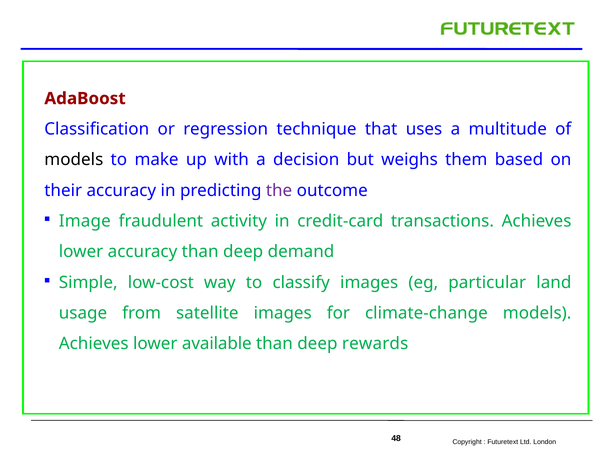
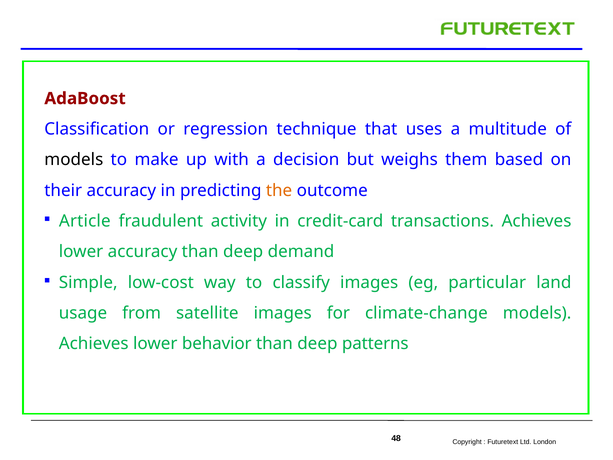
the colour: purple -> orange
Image: Image -> Article
available: available -> behavior
rewards: rewards -> patterns
